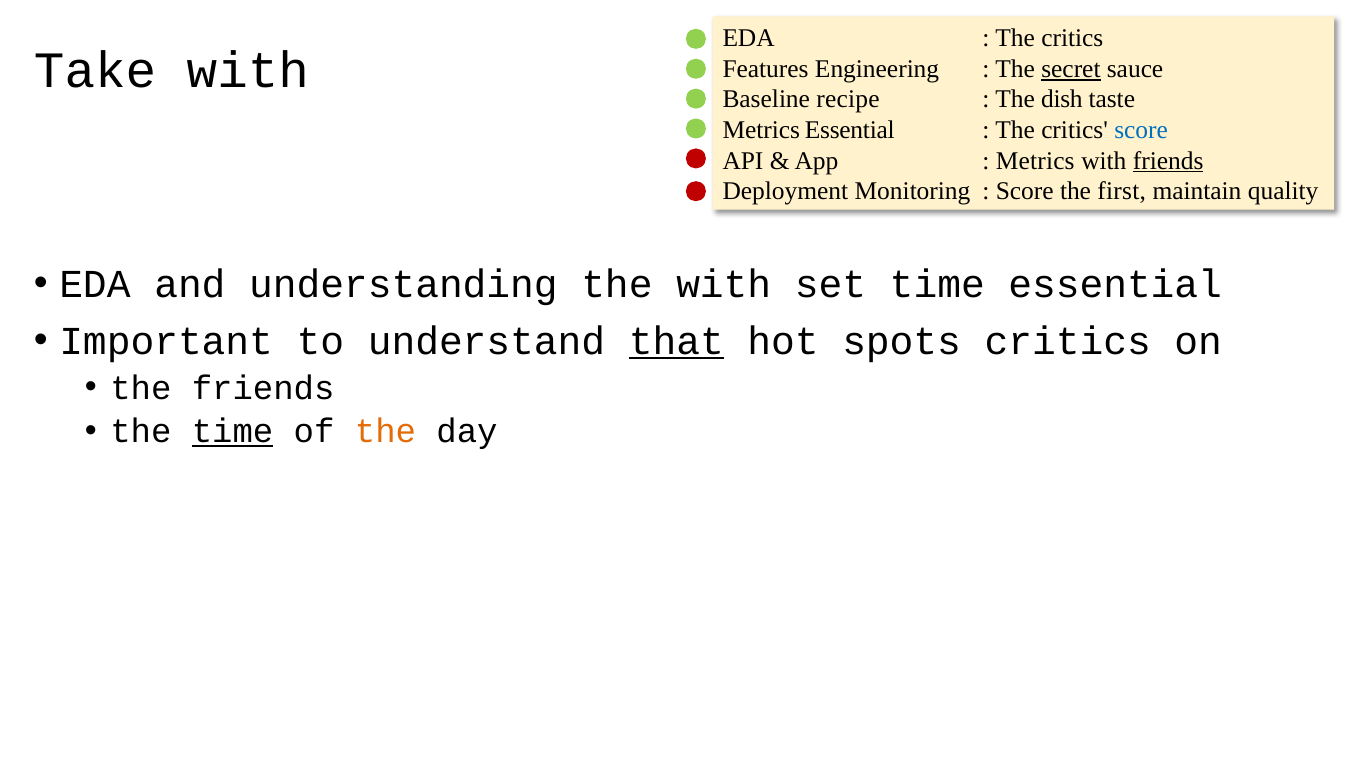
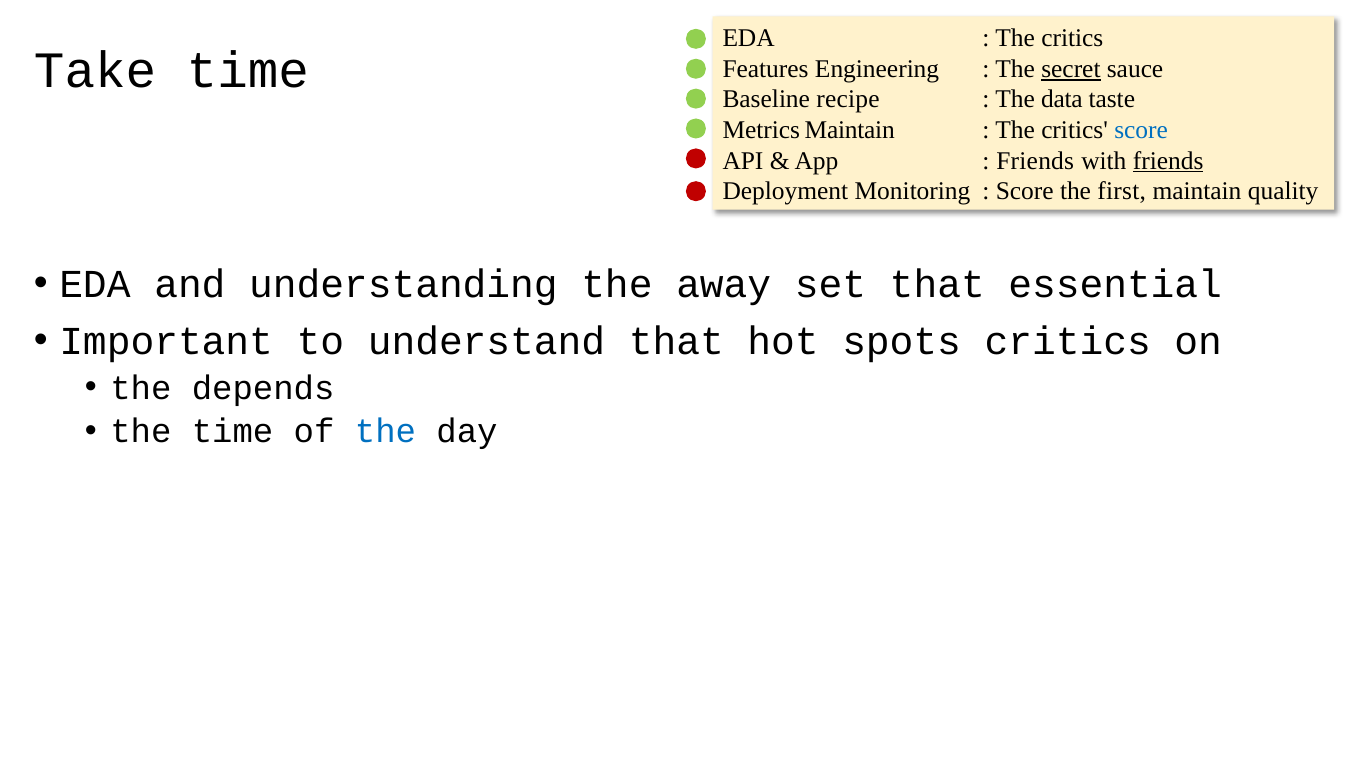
Take with: with -> time
dish: dish -> data
Metrics Essential: Essential -> Maintain
Metrics at (1035, 161): Metrics -> Friends
the with: with -> away
set time: time -> that
that at (676, 341) underline: present -> none
the friends: friends -> depends
time at (233, 432) underline: present -> none
the at (385, 432) colour: orange -> blue
